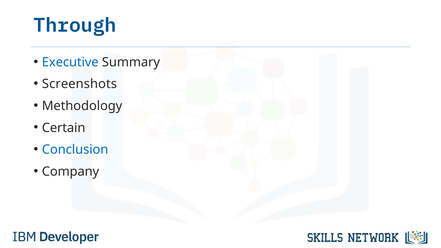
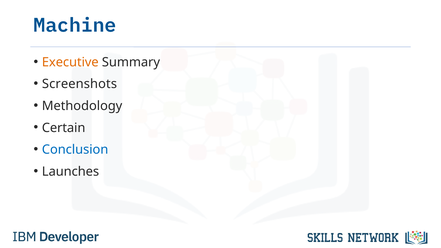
Through: Through -> Machine
Executive colour: blue -> orange
Company: Company -> Launches
